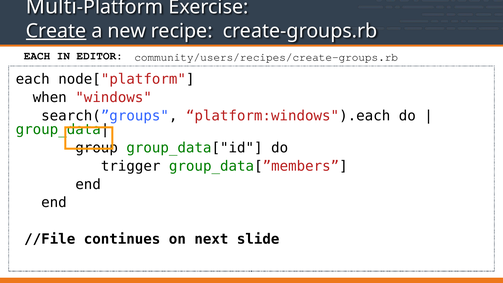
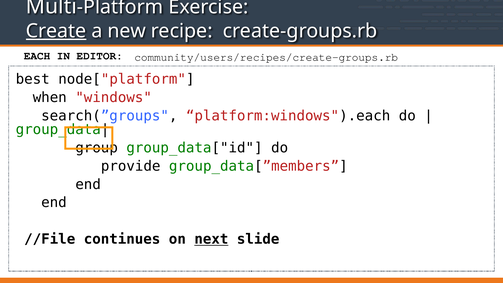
each at (33, 79): each -> best
trigger: trigger -> provide
next underline: none -> present
